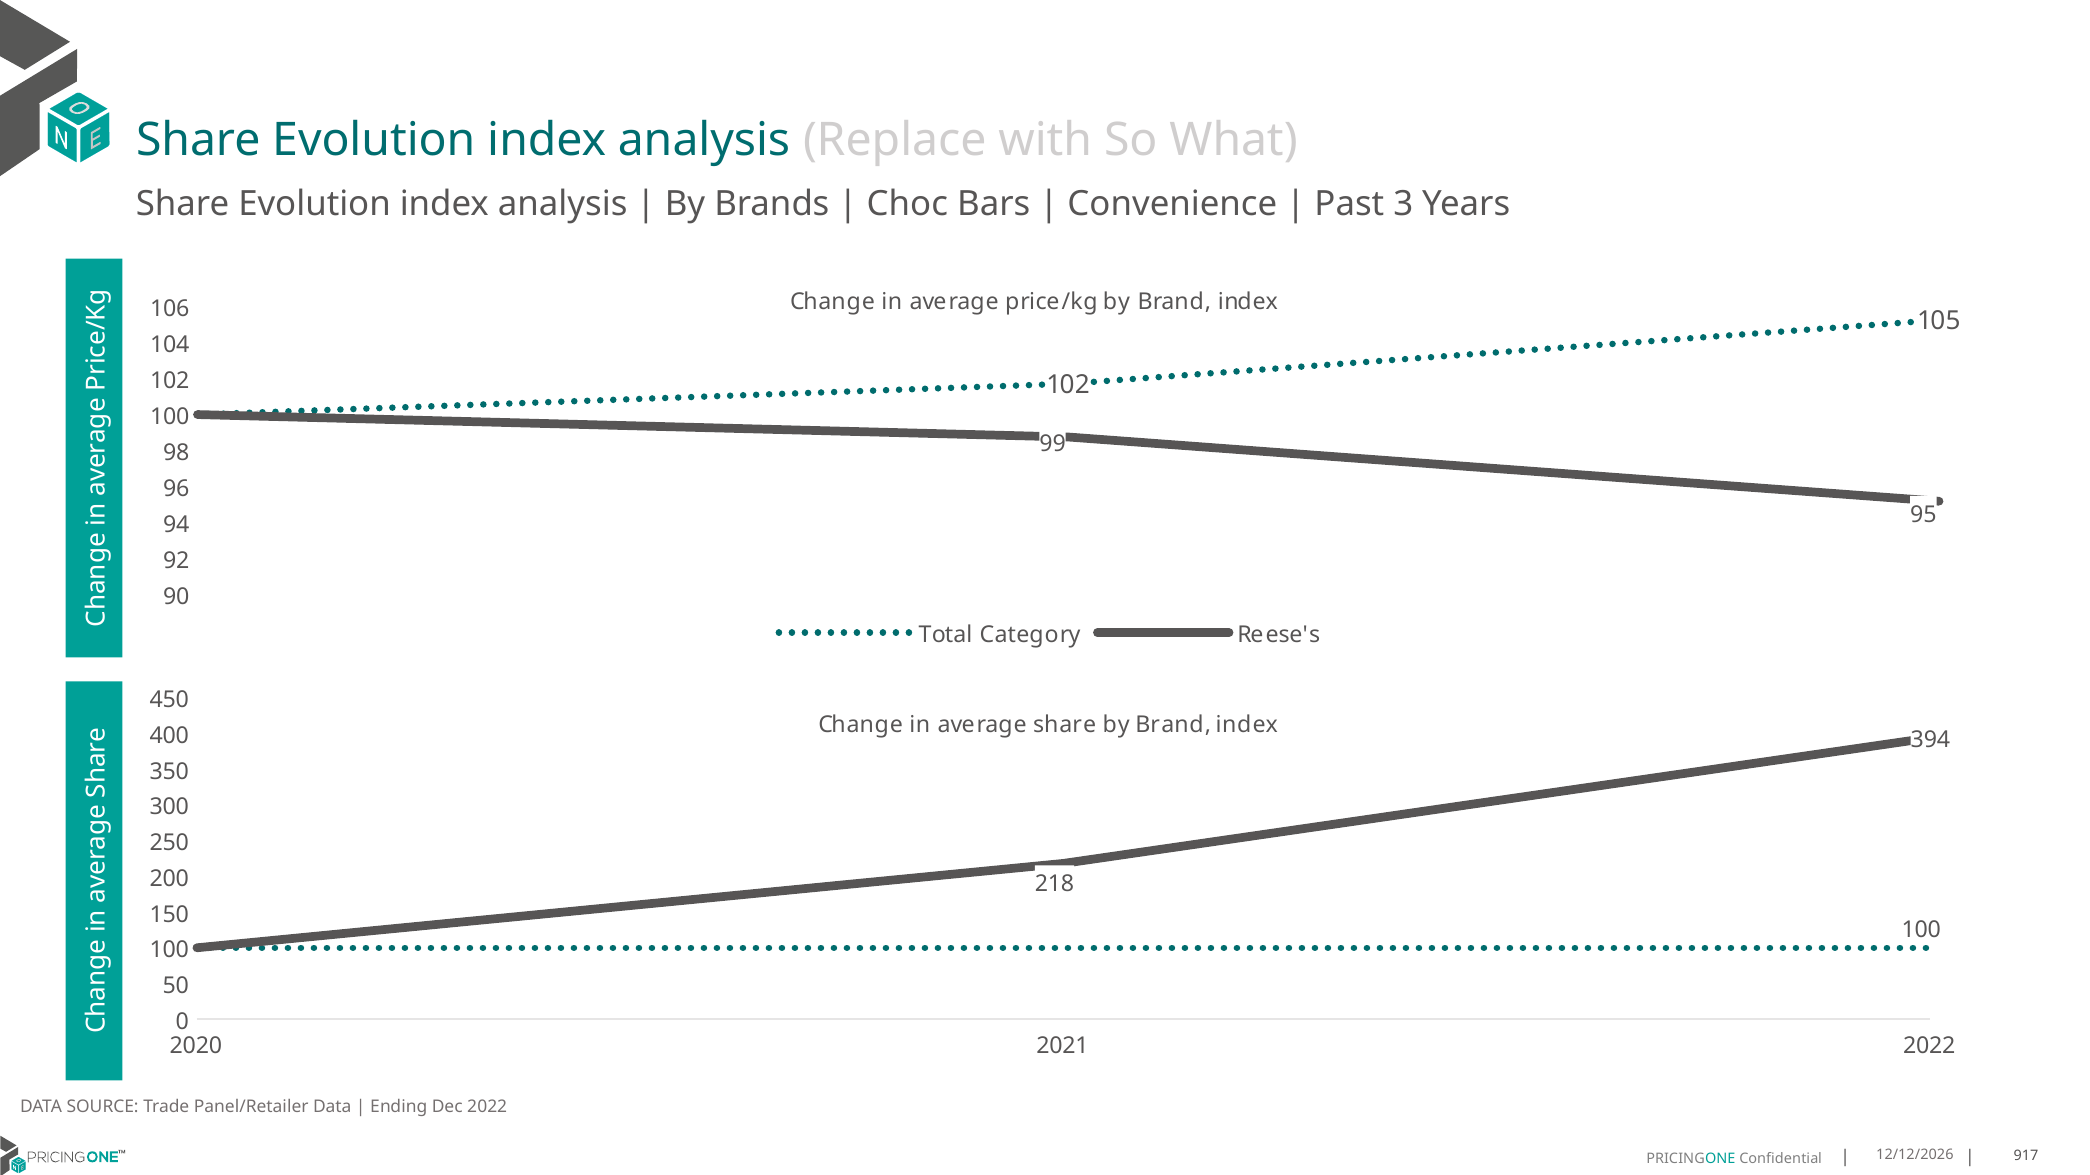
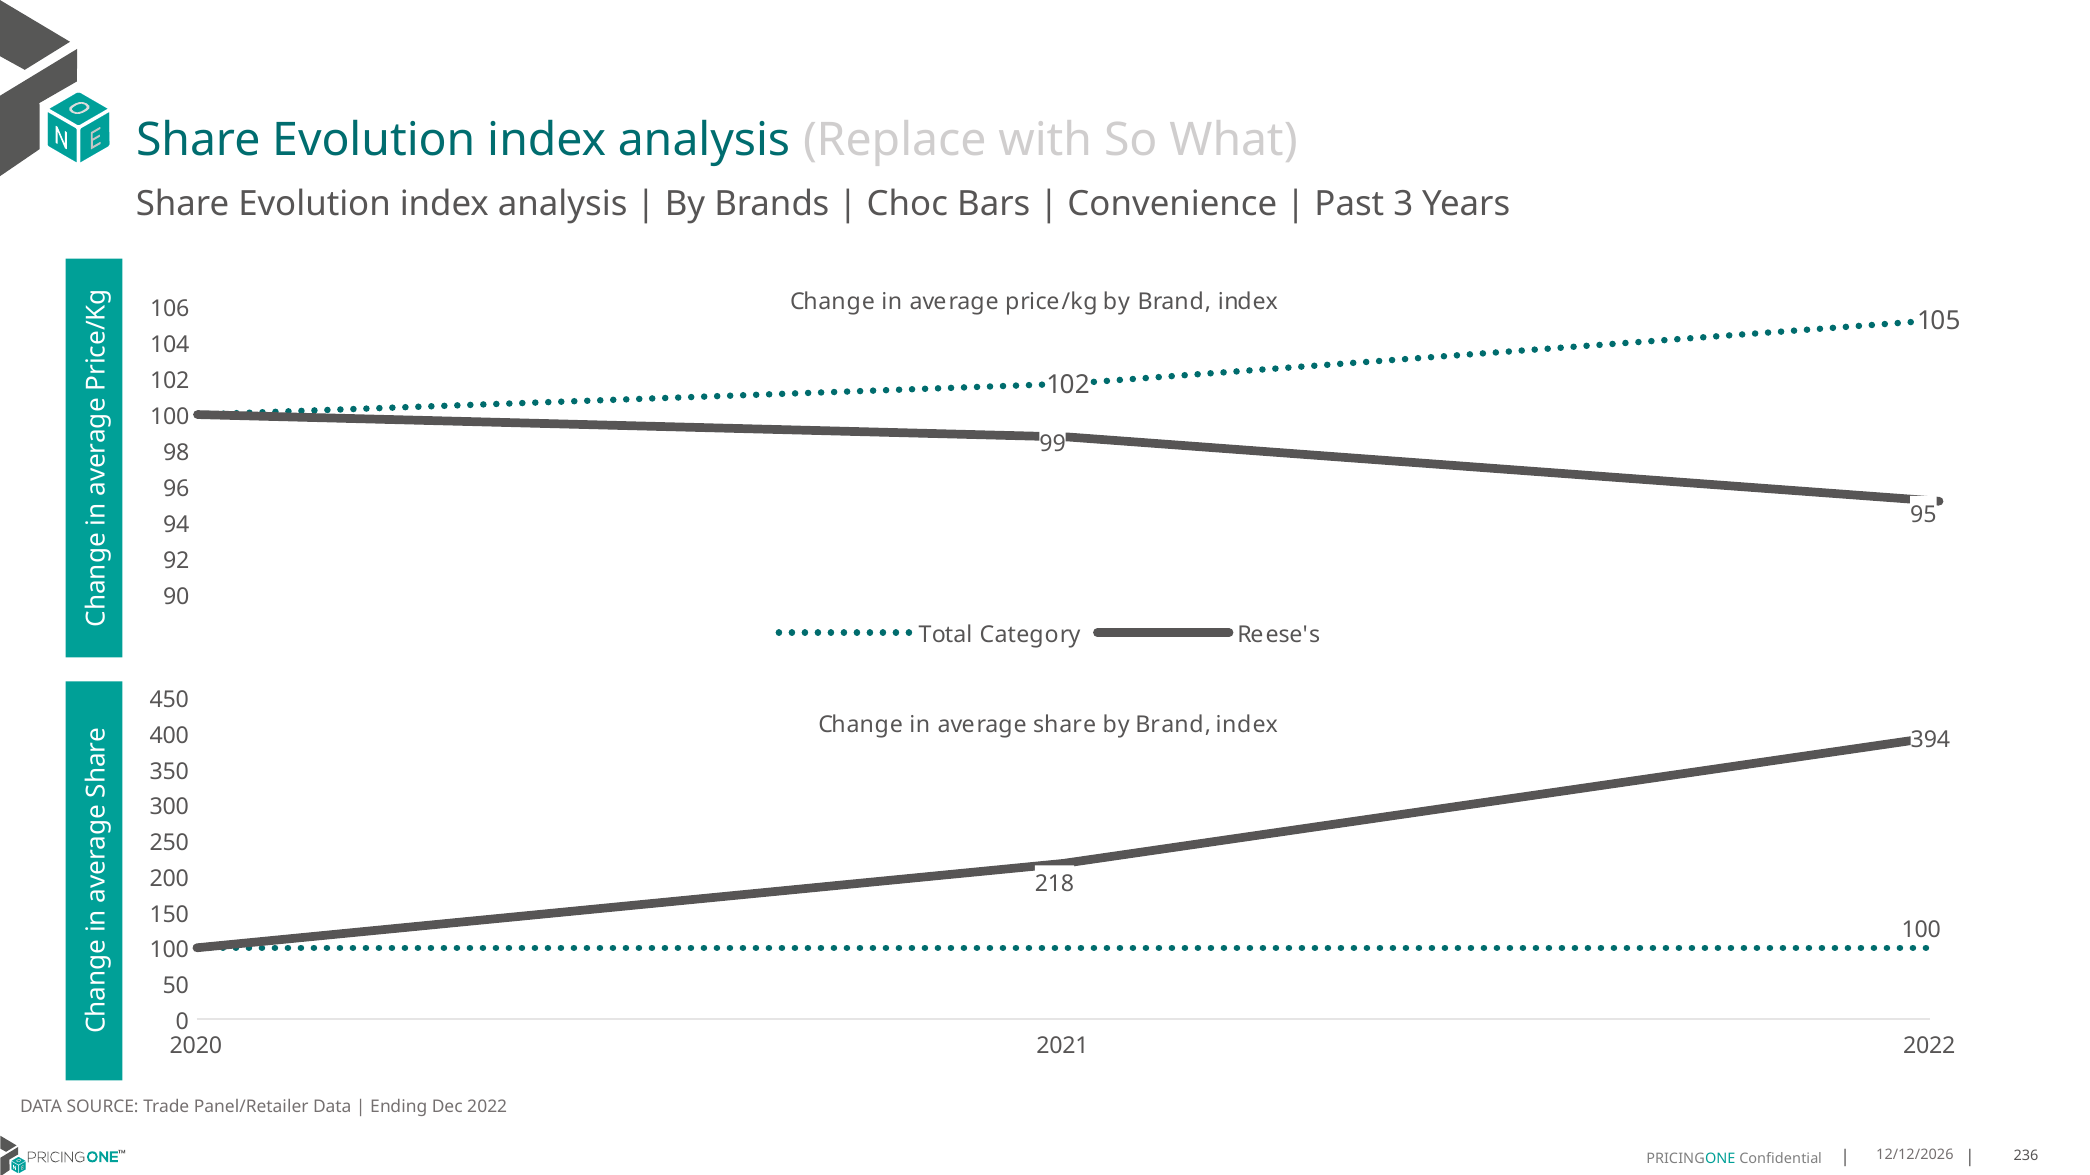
917: 917 -> 236
